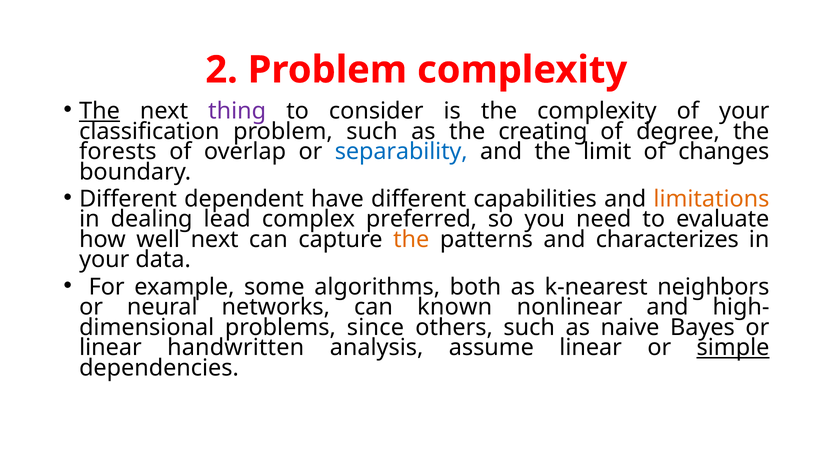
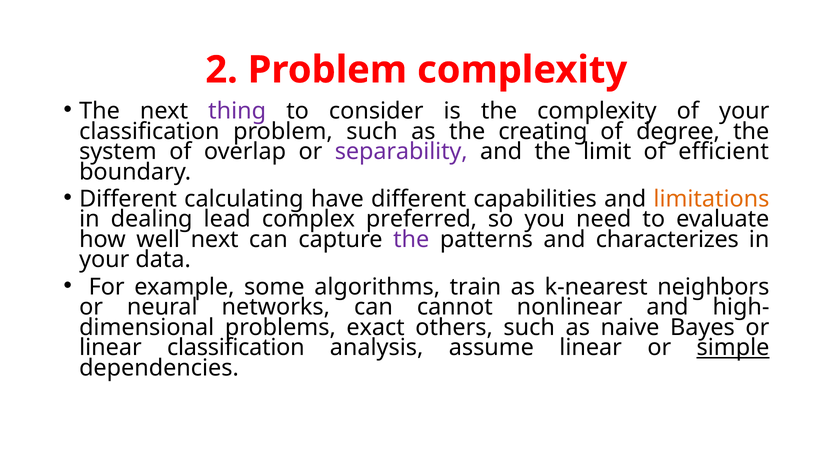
The at (99, 111) underline: present -> none
forests: forests -> system
separability colour: blue -> purple
changes: changes -> efficient
dependent: dependent -> calculating
the at (411, 240) colour: orange -> purple
both: both -> train
known: known -> cannot
since: since -> exact
linear handwritten: handwritten -> classification
